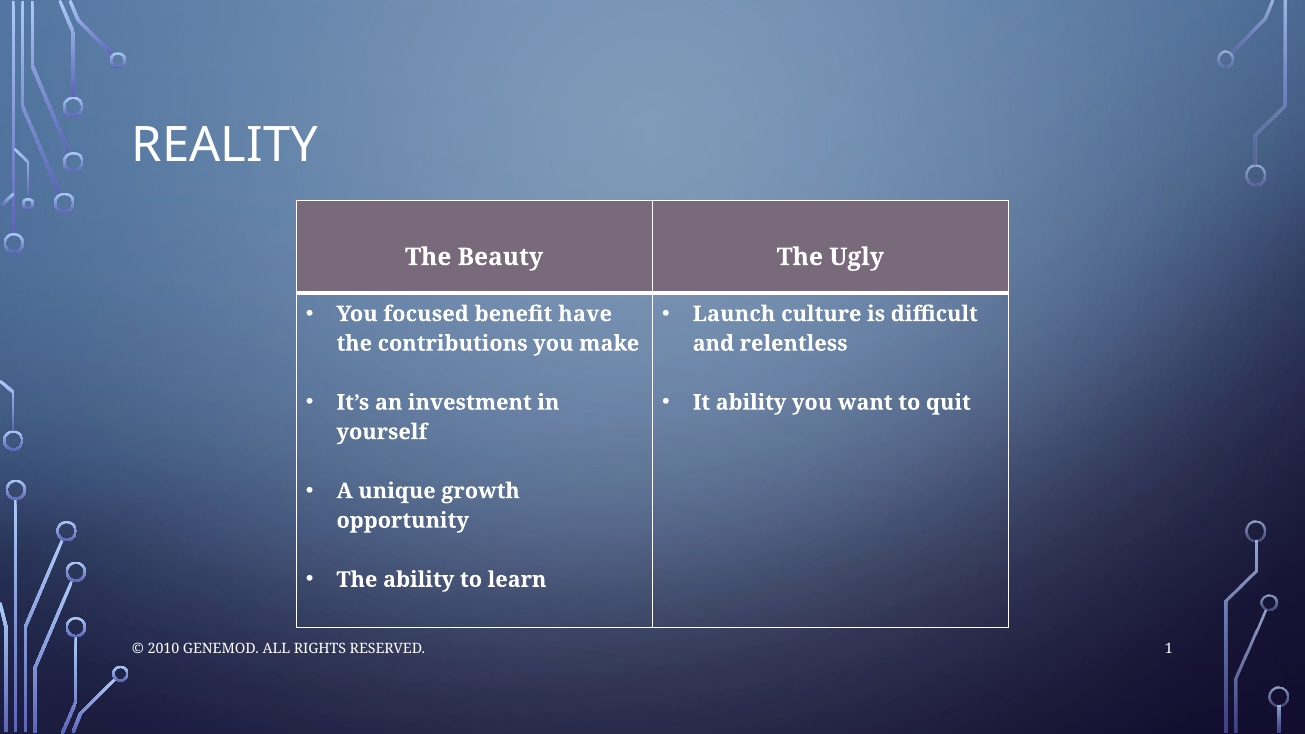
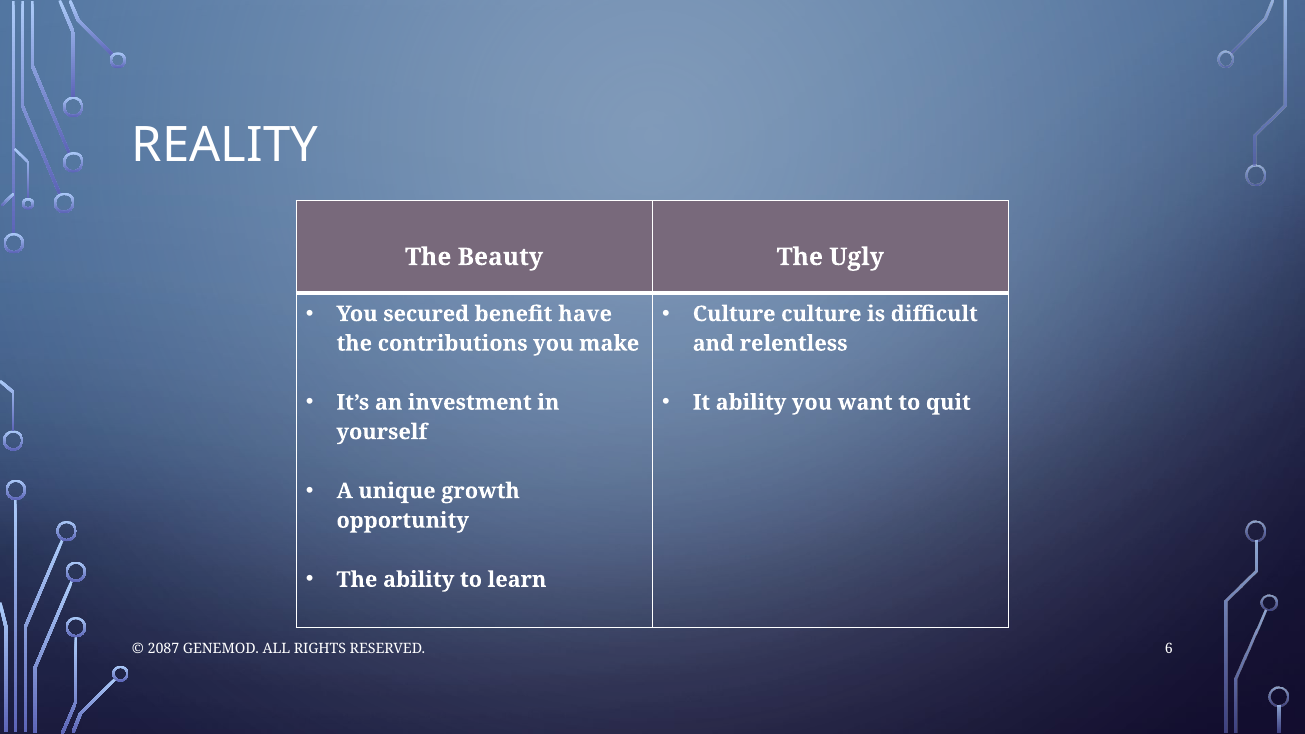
focused: focused -> secured
Launch at (734, 314): Launch -> Culture
2010: 2010 -> 2087
1: 1 -> 6
